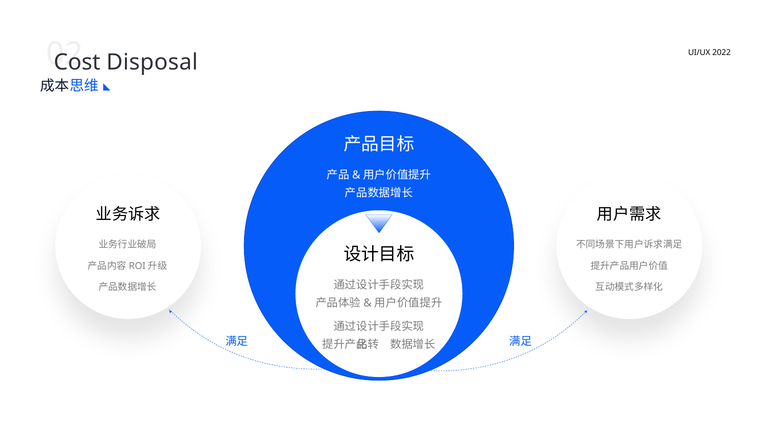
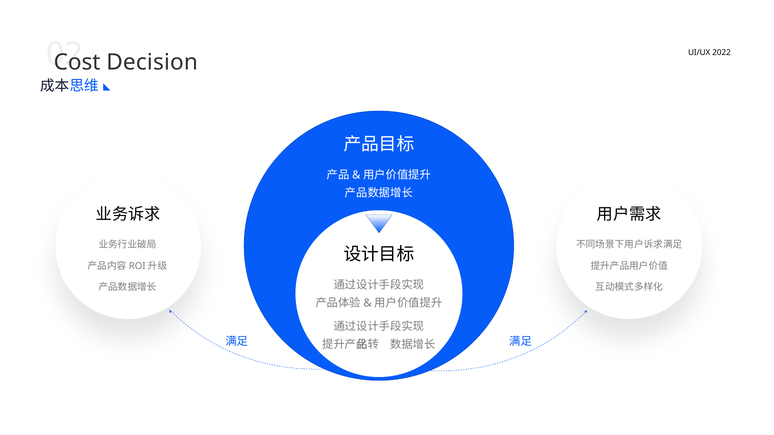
Disposal: Disposal -> Decision
